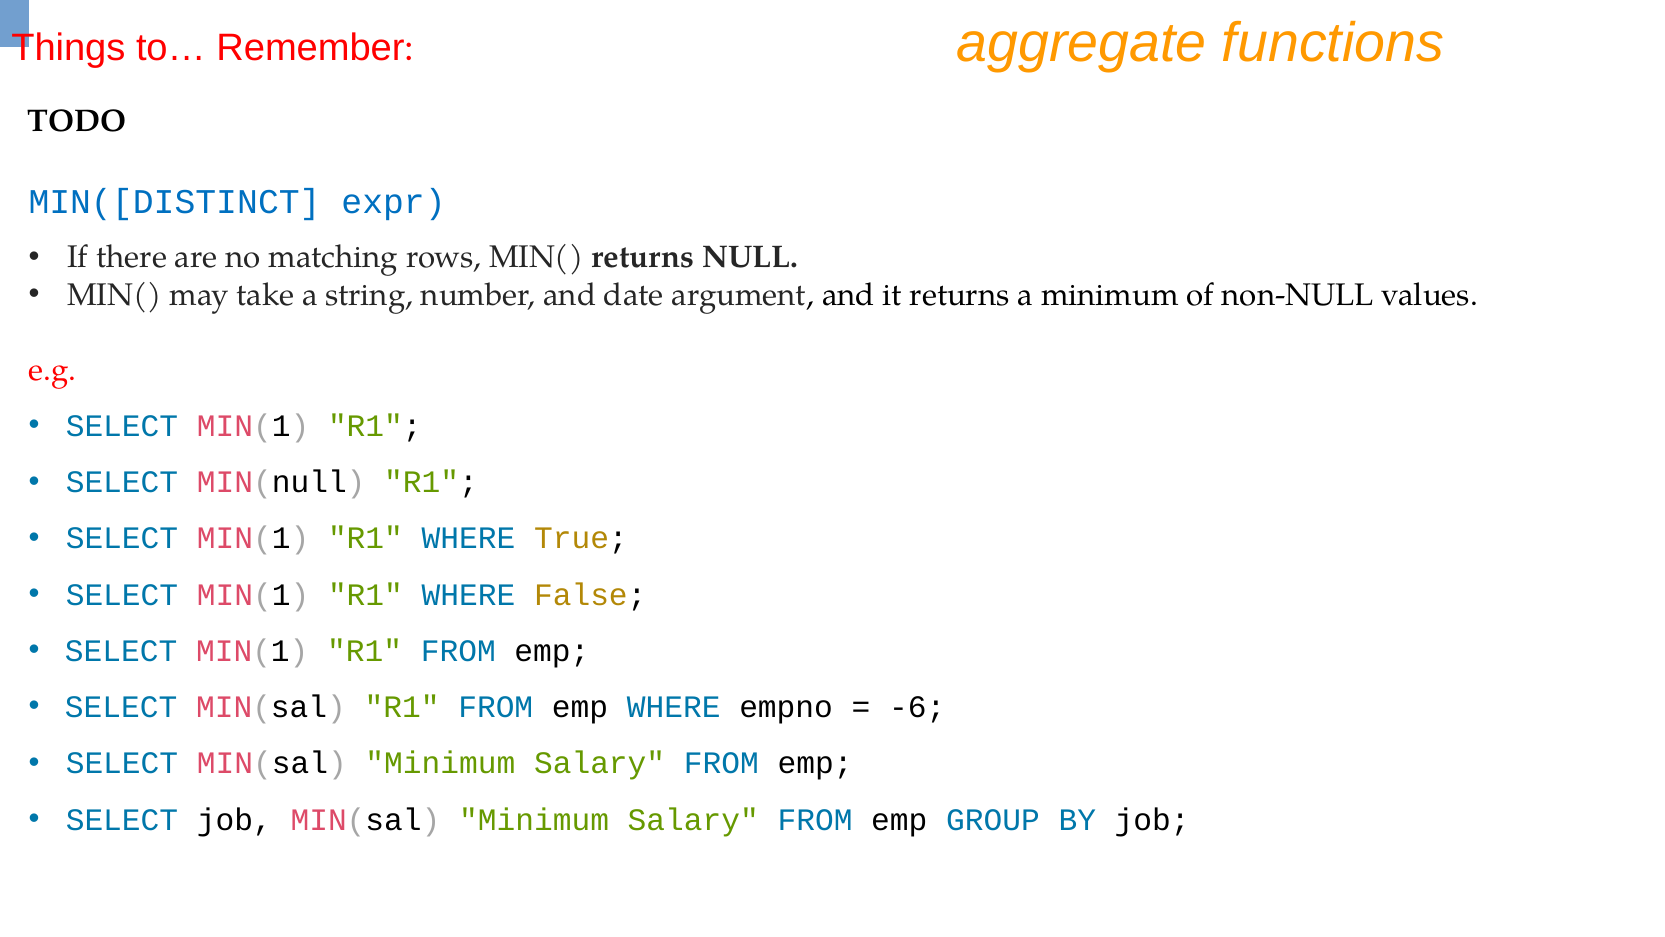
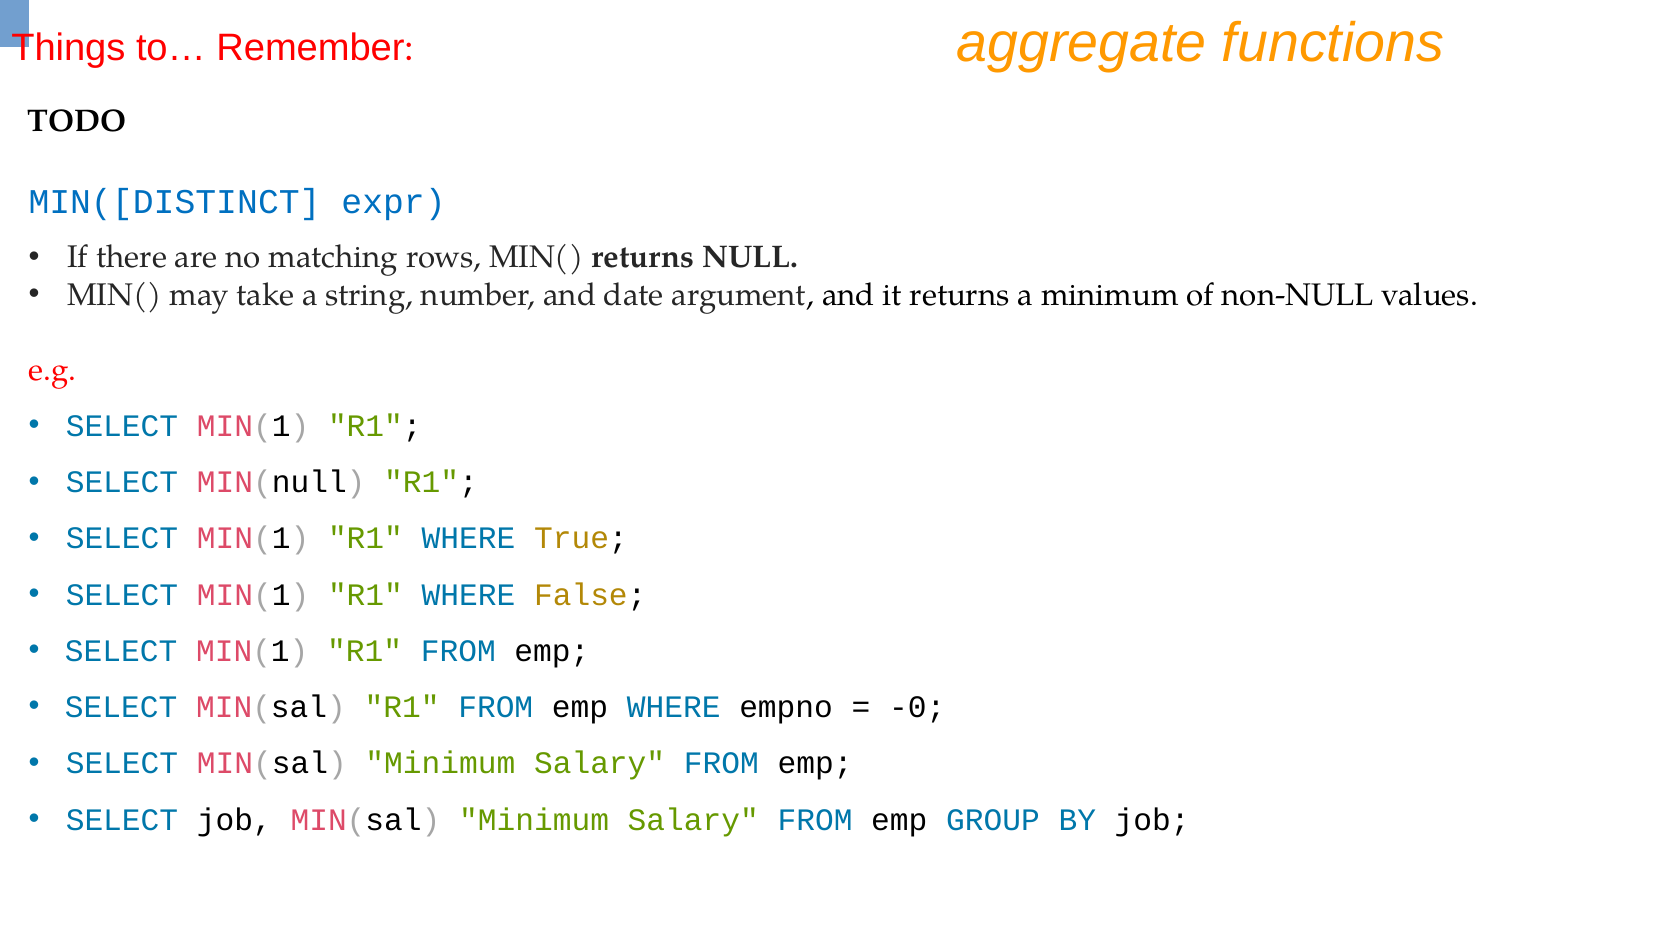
-6: -6 -> -0
